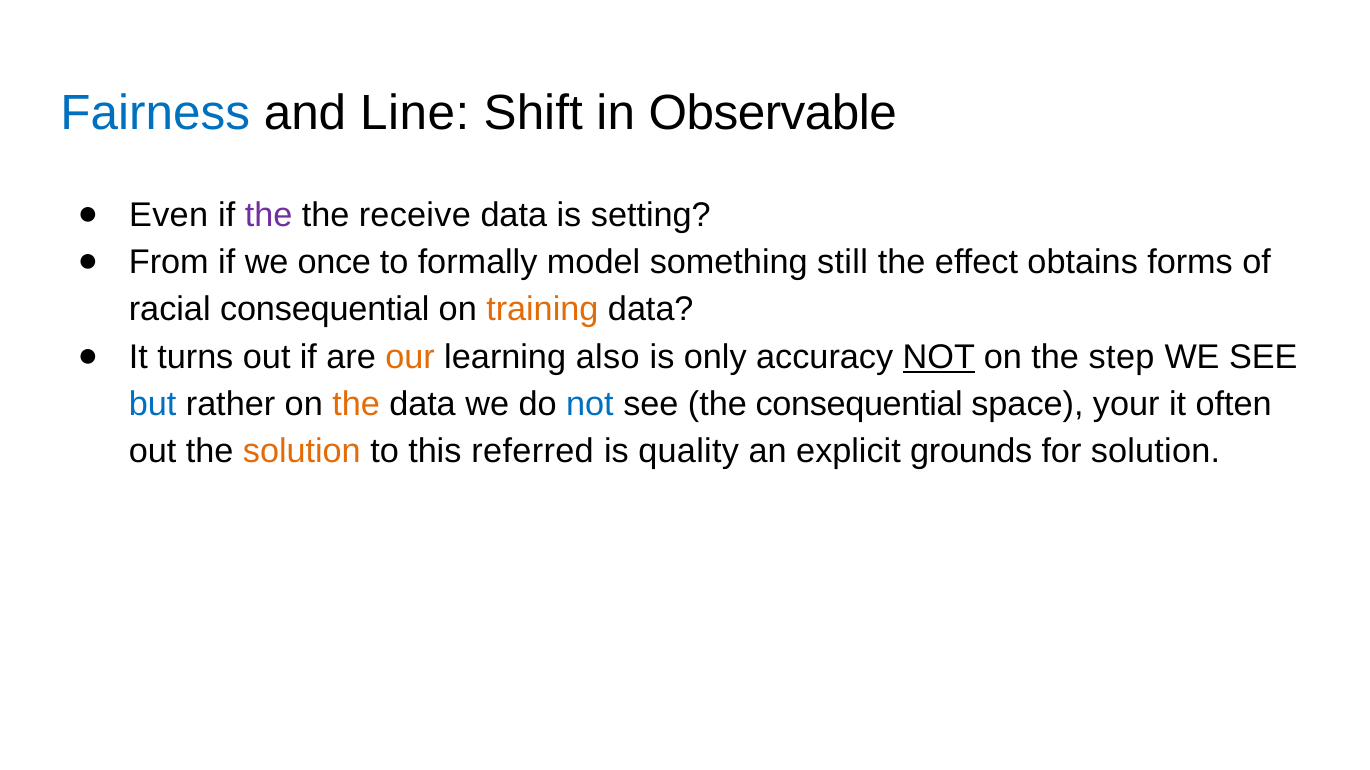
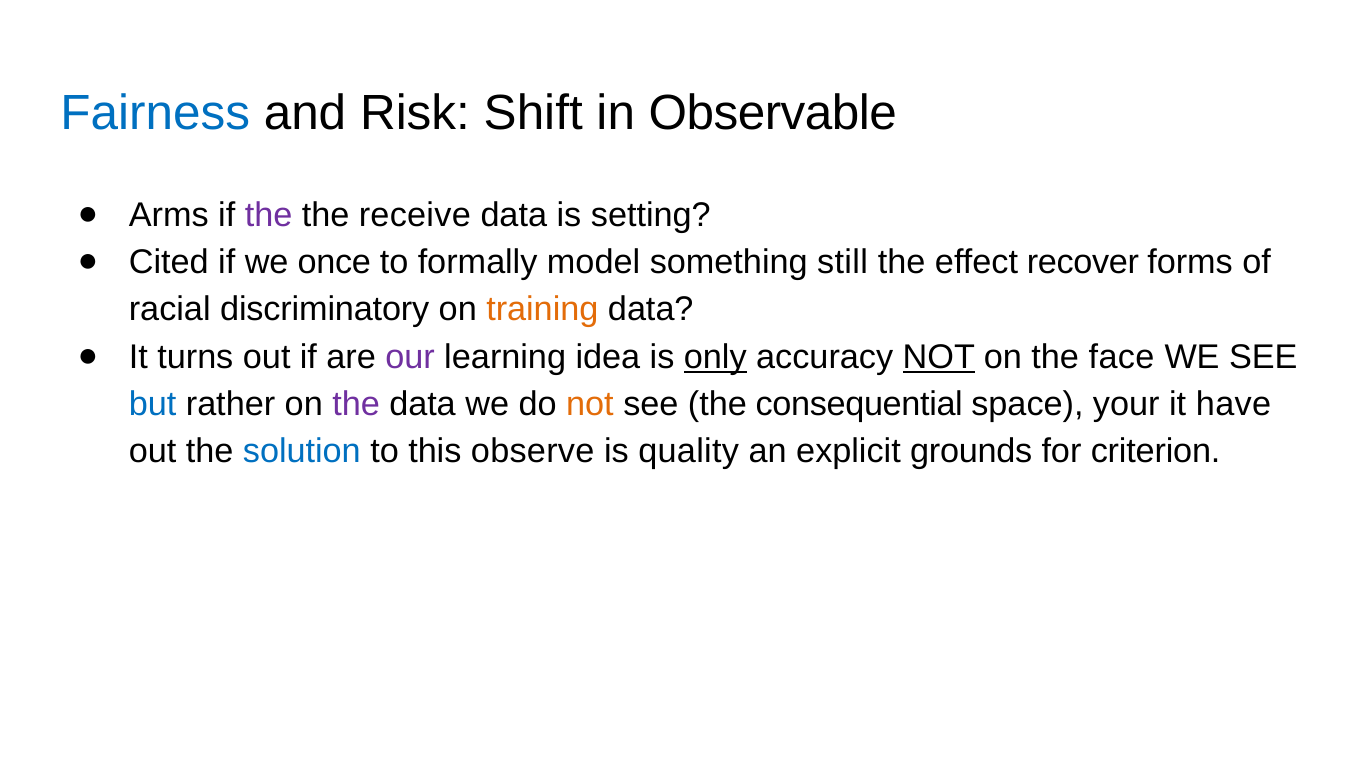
Line: Line -> Risk
Even: Even -> Arms
From: From -> Cited
obtains: obtains -> recover
racial consequential: consequential -> discriminatory
our colour: orange -> purple
also: also -> idea
only underline: none -> present
step: step -> face
the at (356, 404) colour: orange -> purple
not at (590, 404) colour: blue -> orange
often: often -> have
solution at (302, 452) colour: orange -> blue
referred: referred -> observe
for solution: solution -> criterion
